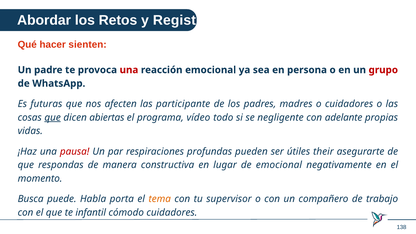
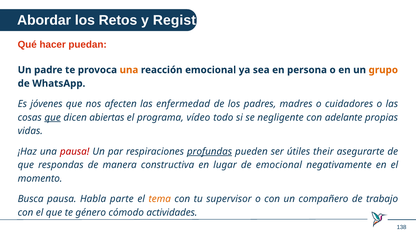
sienten: sienten -> puedan
una at (129, 70) colour: red -> orange
grupo colour: red -> orange
futuras: futuras -> jóvenes
participante: participante -> enfermedad
profundas underline: none -> present
Busca puede: puede -> pausa
porta: porta -> parte
infantil: infantil -> género
cómodo cuidadores: cuidadores -> actividades
